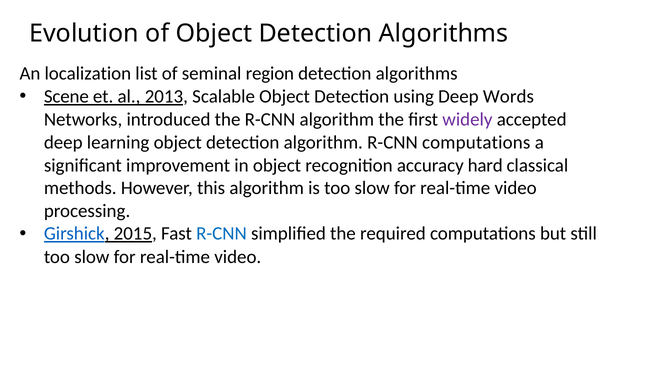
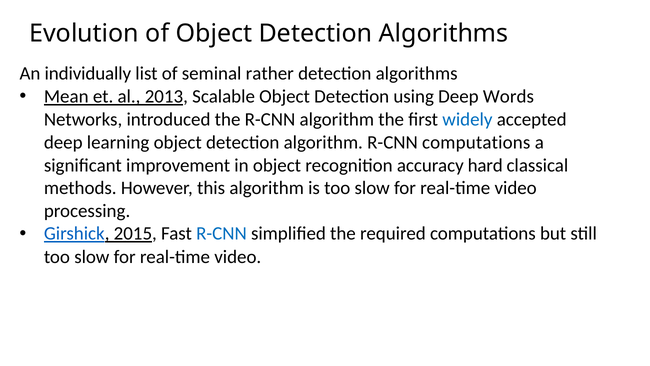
localization: localization -> individually
region: region -> rather
Scene: Scene -> Mean
widely colour: purple -> blue
